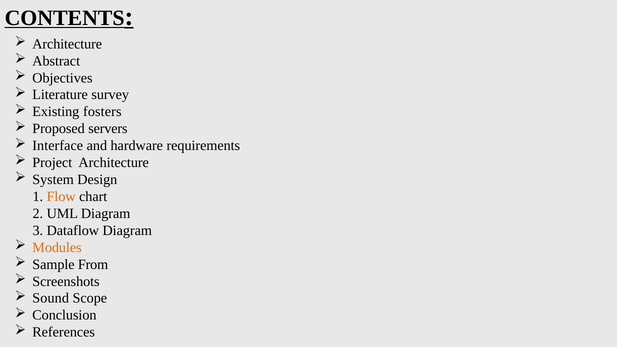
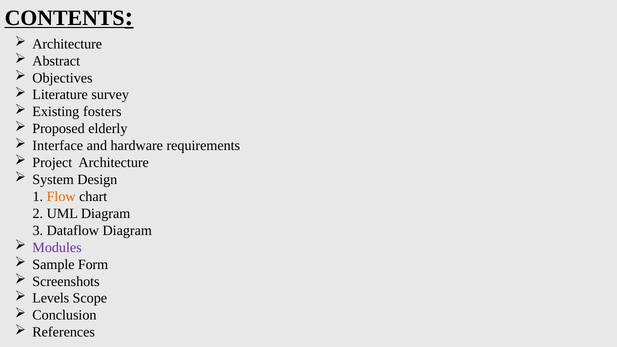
servers: servers -> elderly
Modules colour: orange -> purple
From: From -> Form
Sound: Sound -> Levels
